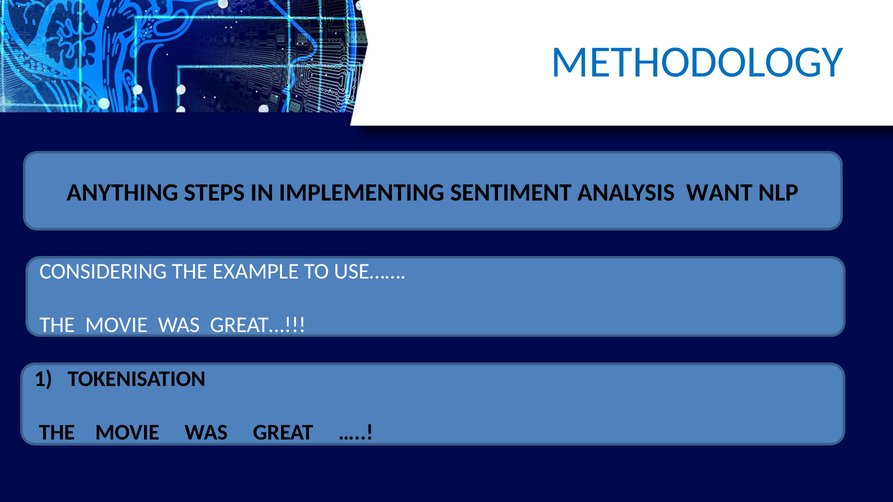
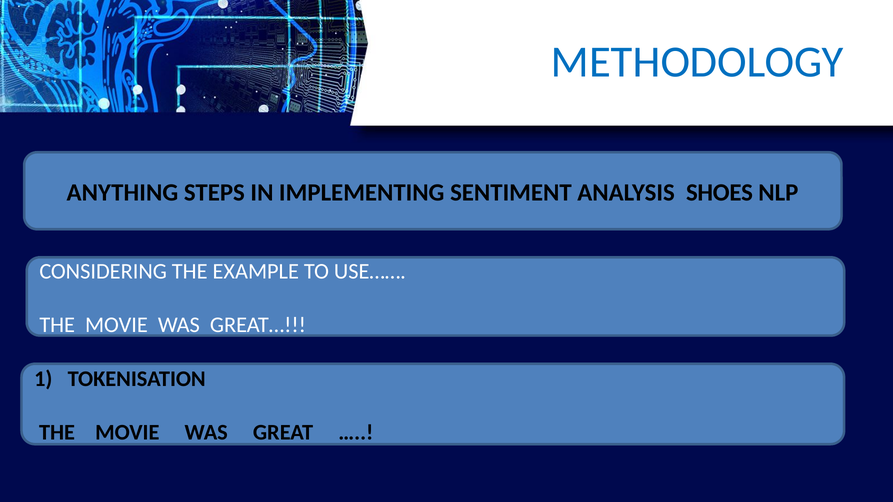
WANT: WANT -> SHOES
